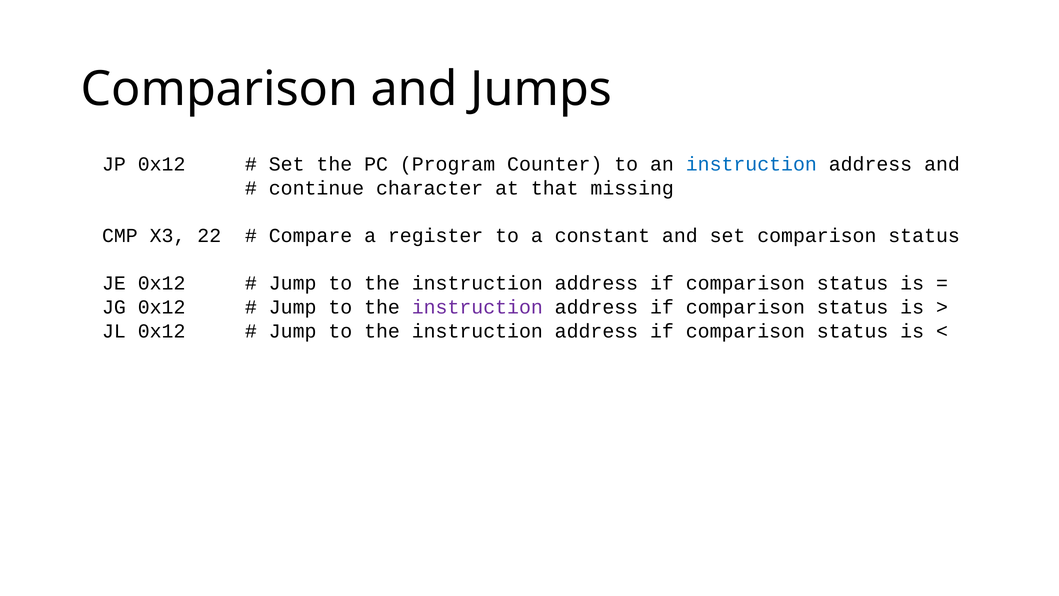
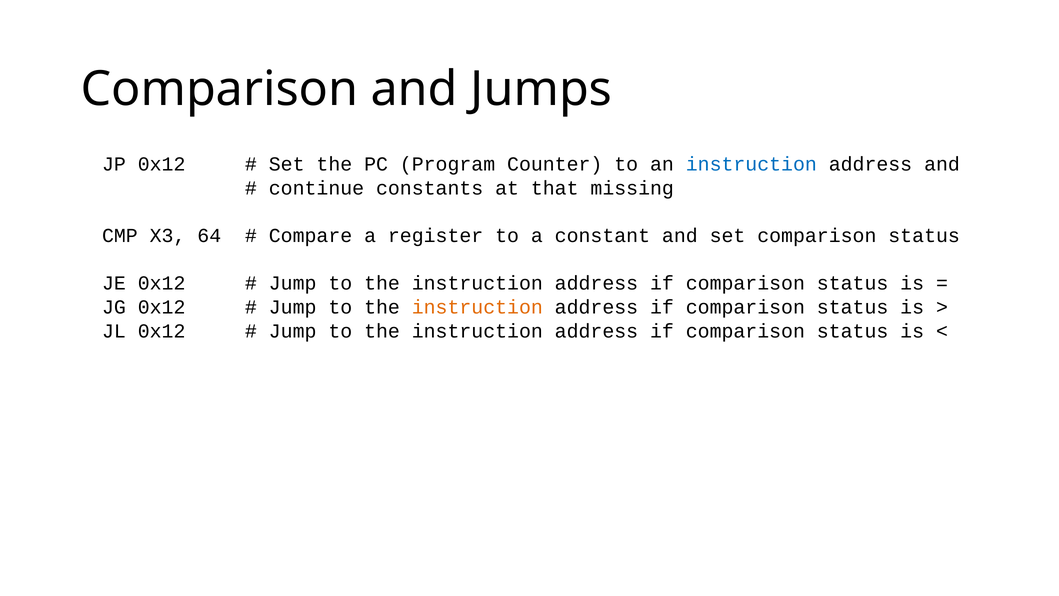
character: character -> constants
22: 22 -> 64
instruction at (477, 307) colour: purple -> orange
